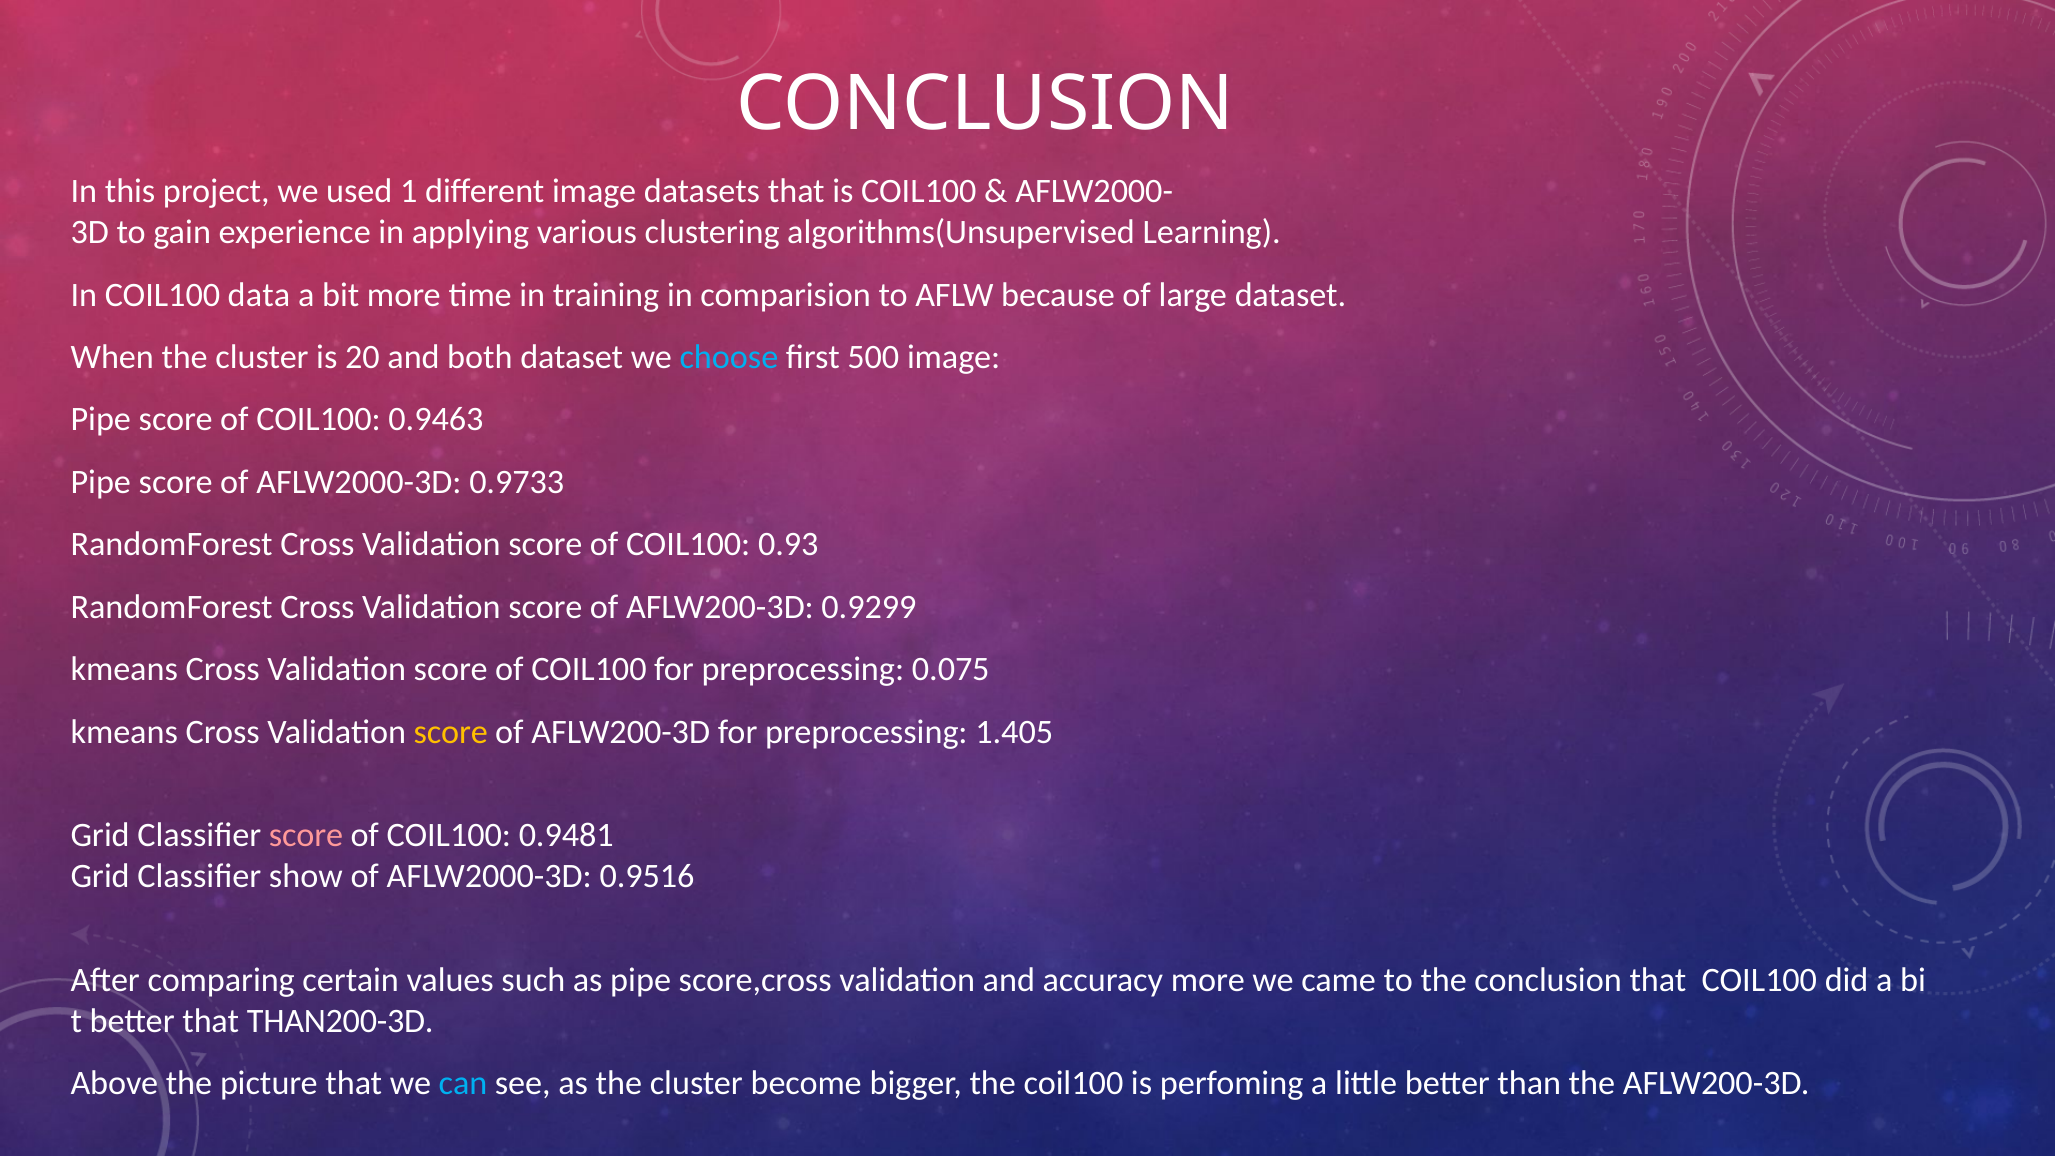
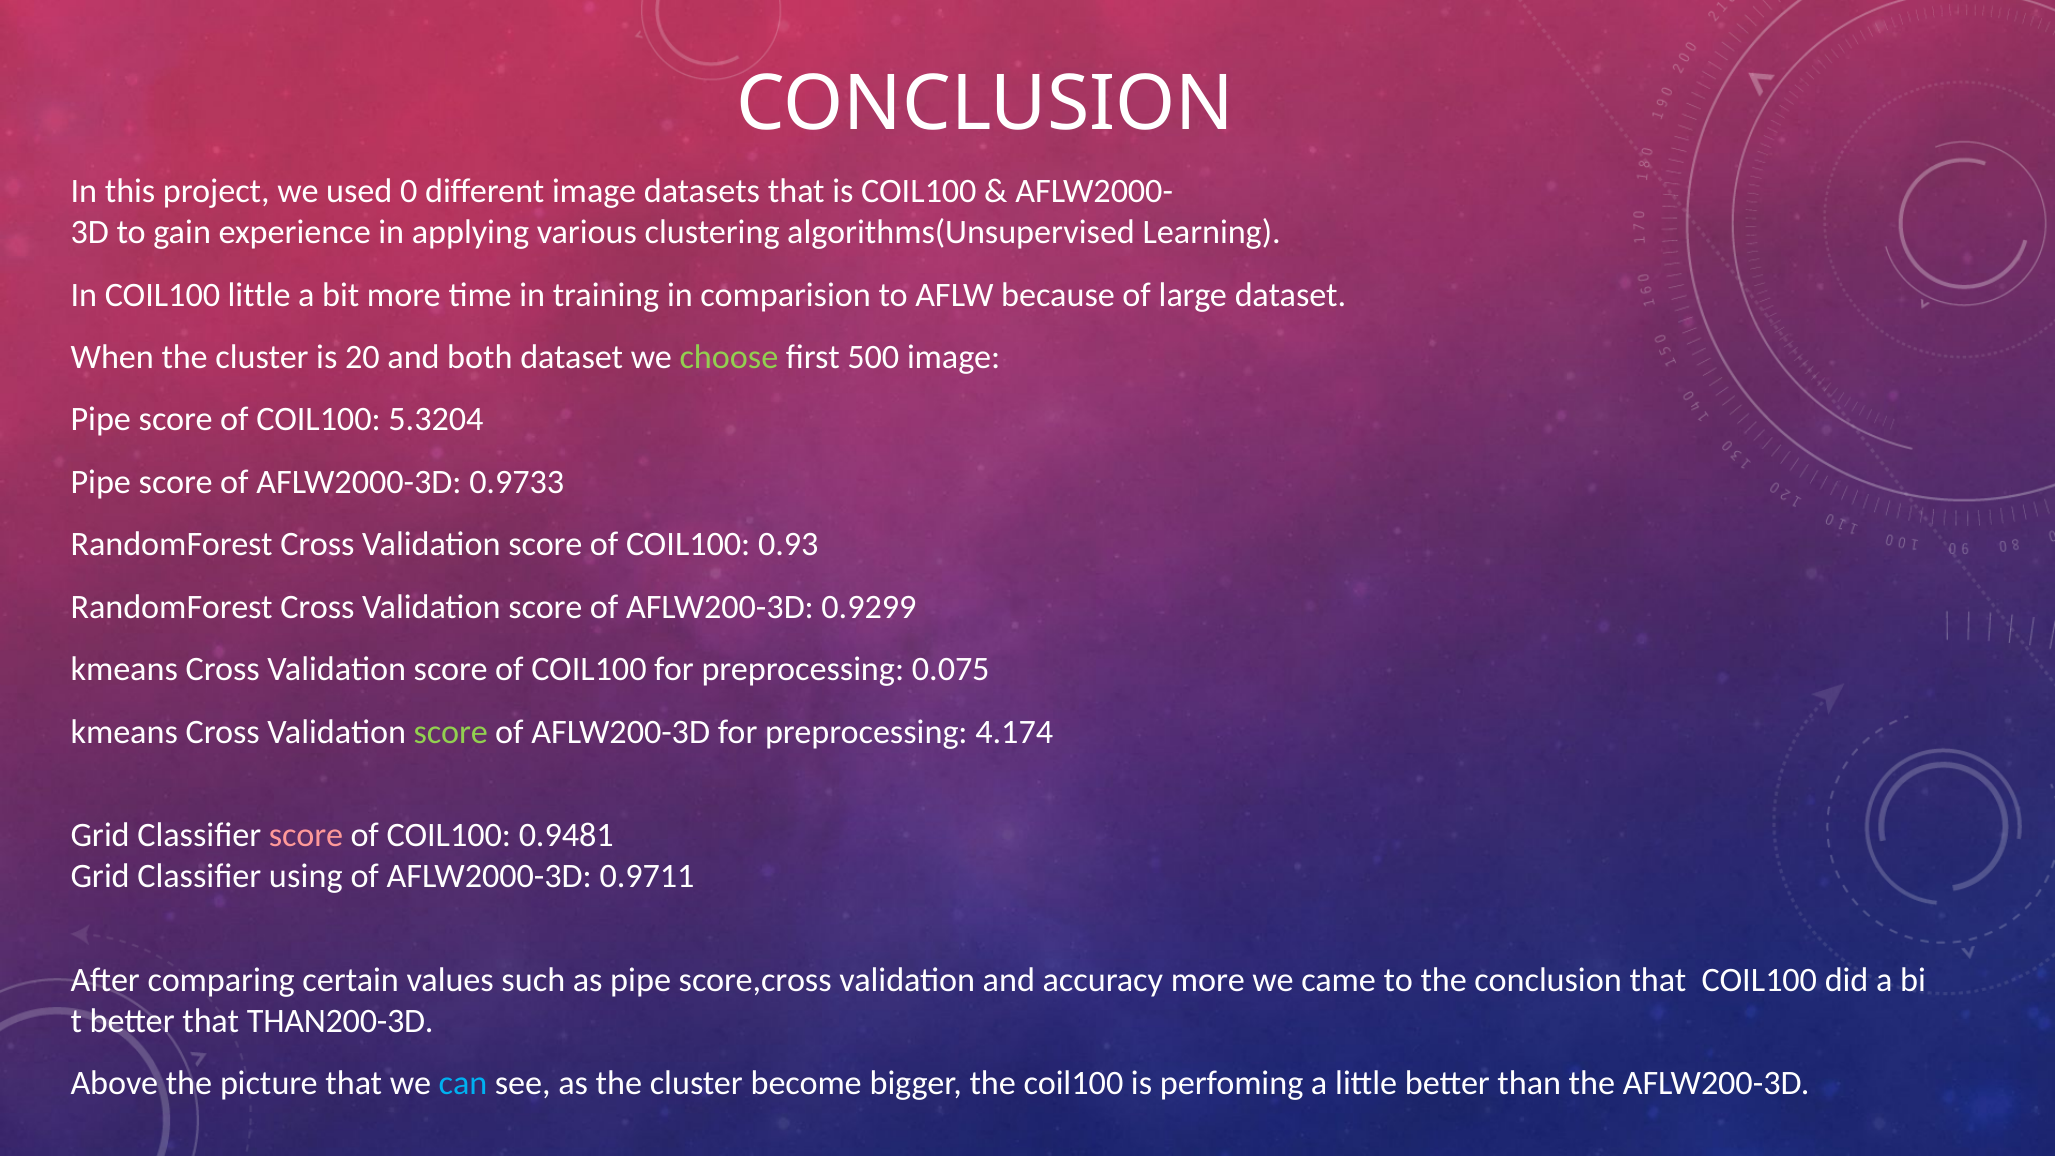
1: 1 -> 0
COIL100 data: data -> little
choose colour: light blue -> light green
0.9463: 0.9463 -> 5.3204
score at (451, 732) colour: yellow -> light green
1.405: 1.405 -> 4.174
show: show -> using
0.9516: 0.9516 -> 0.9711
